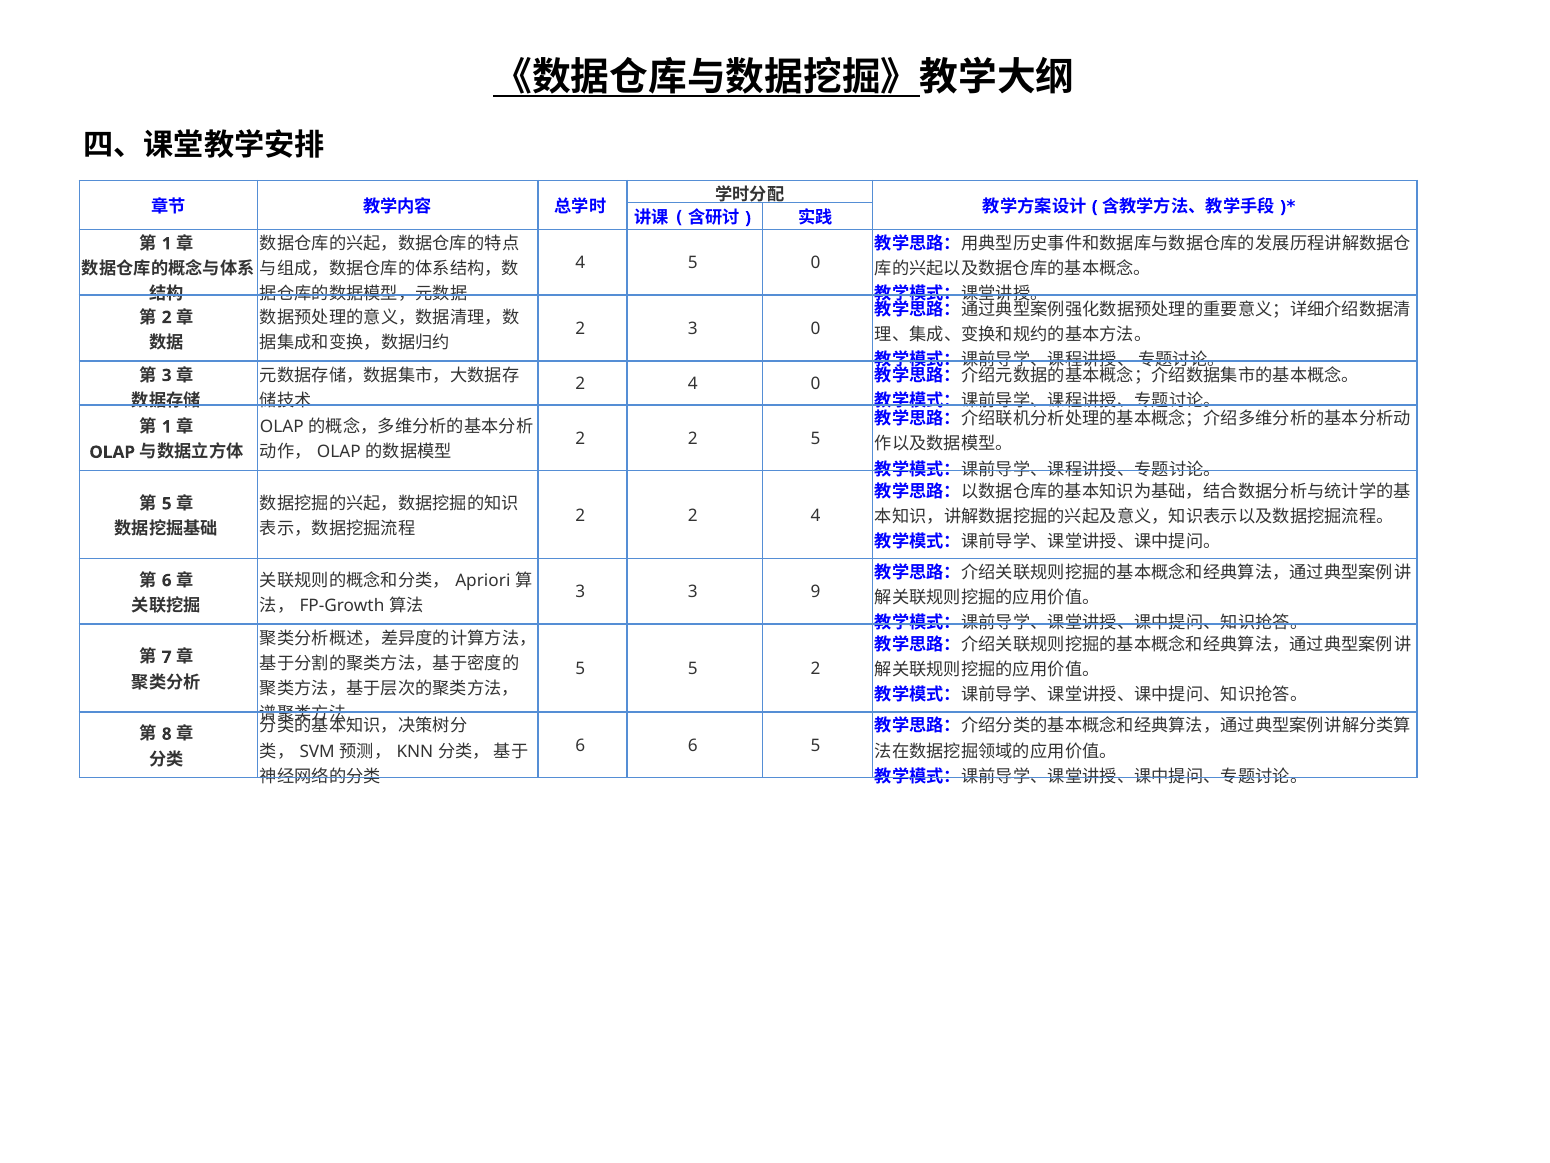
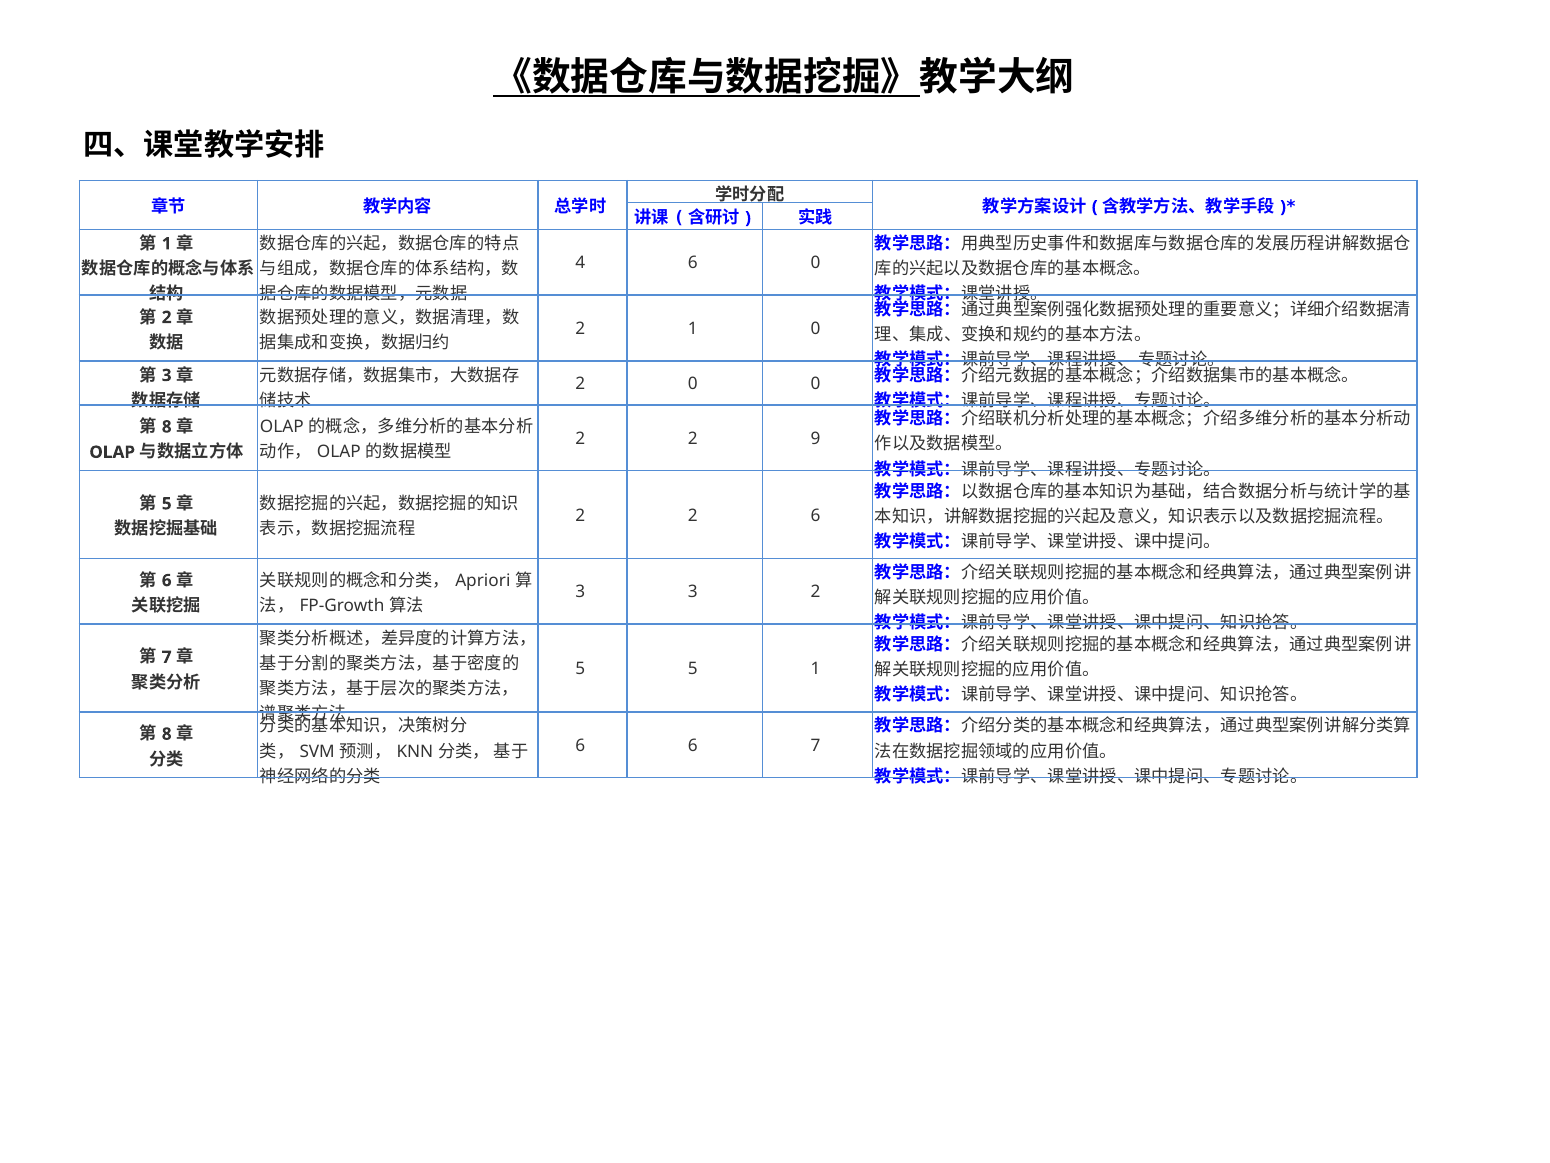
4 5: 5 -> 6
2 3: 3 -> 1
4 at (693, 384): 4 -> 0
1 at (167, 427): 1 -> 8
2 5: 5 -> 9
2 2 4: 4 -> 6
3 9: 9 -> 2
5 2: 2 -> 1
6 5: 5 -> 7
